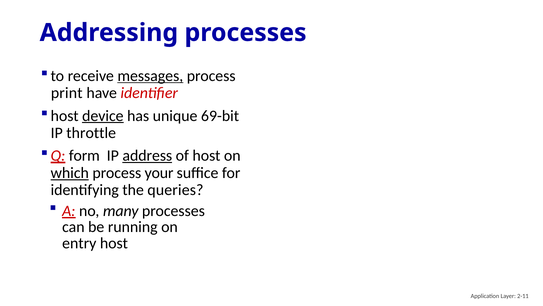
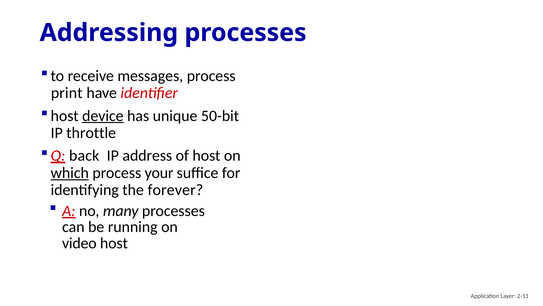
messages underline: present -> none
69-bit: 69-bit -> 50-bit
form: form -> back
address underline: present -> none
queries: queries -> forever
entry: entry -> video
